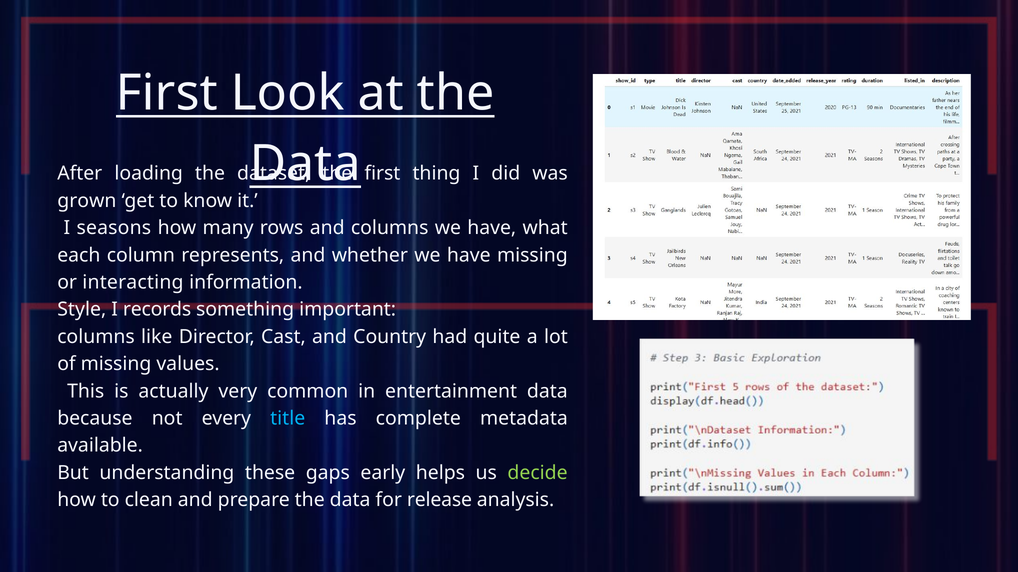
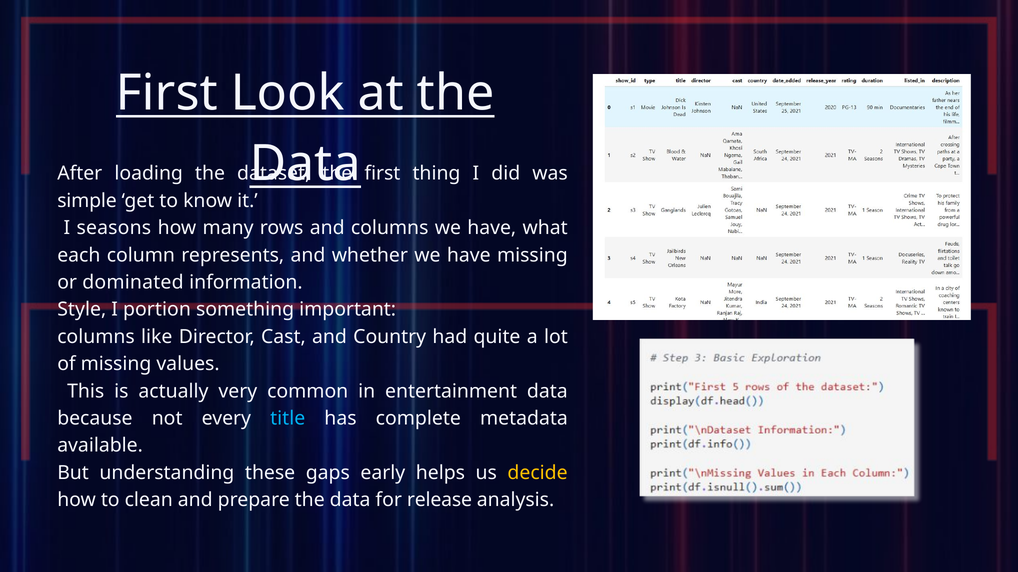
grown: grown -> simple
interacting: interacting -> dominated
records: records -> portion
decide colour: light green -> yellow
